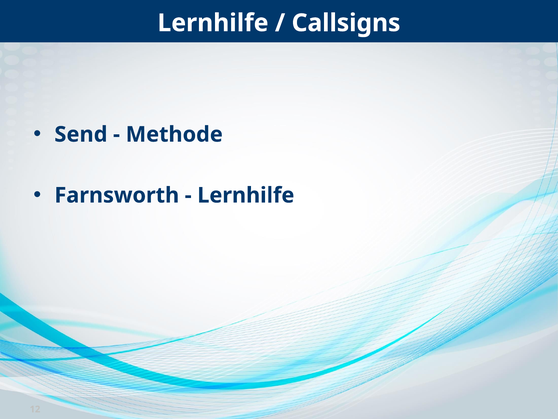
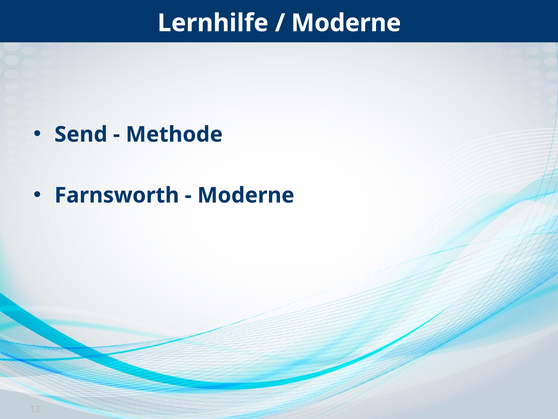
Callsigns at (346, 23): Callsigns -> Moderne
Lernhilfe at (246, 195): Lernhilfe -> Moderne
